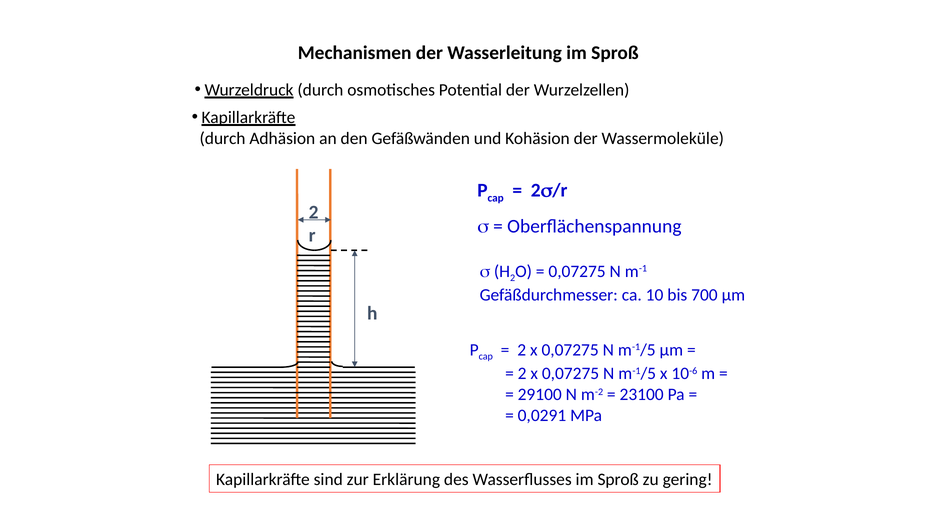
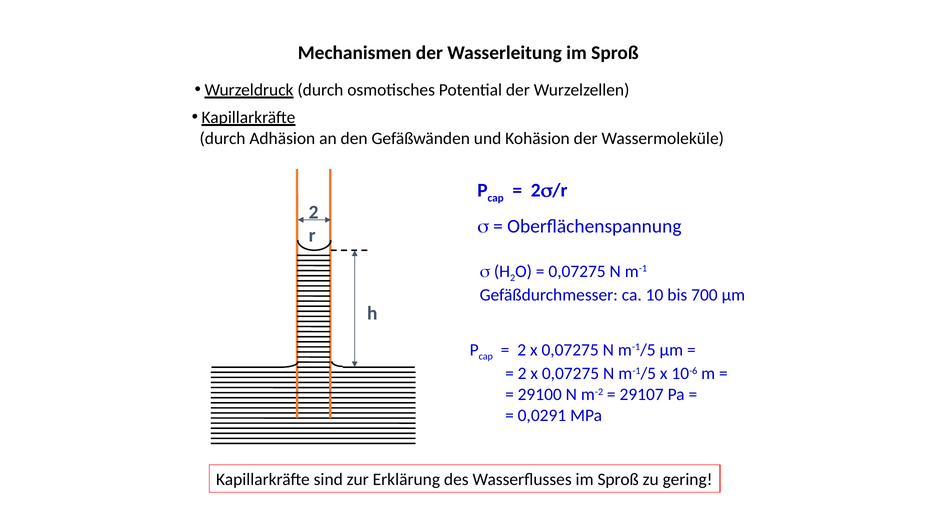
23100: 23100 -> 29107
